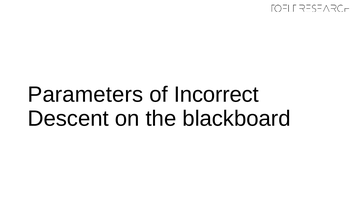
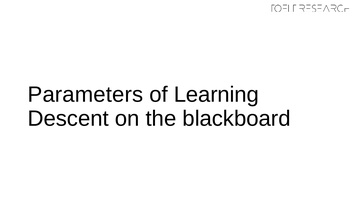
Incorrect: Incorrect -> Learning
